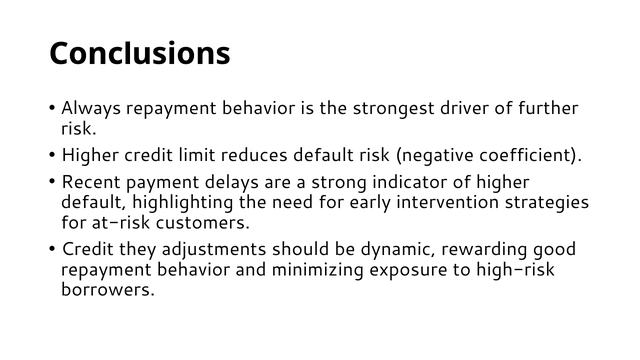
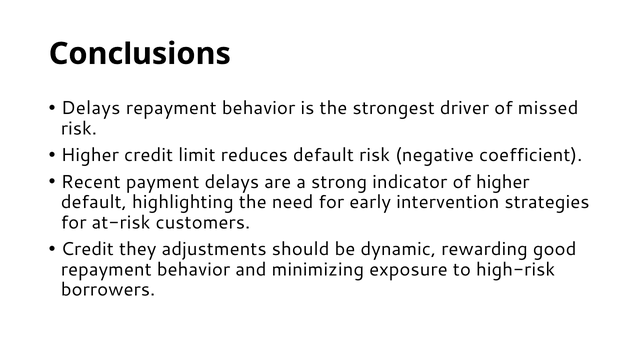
Always at (91, 108): Always -> Delays
further: further -> missed
